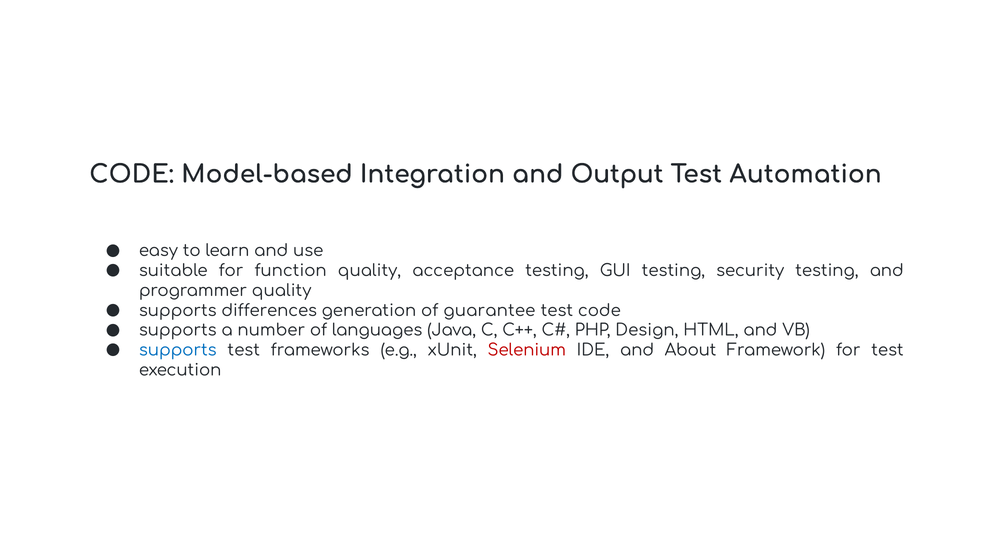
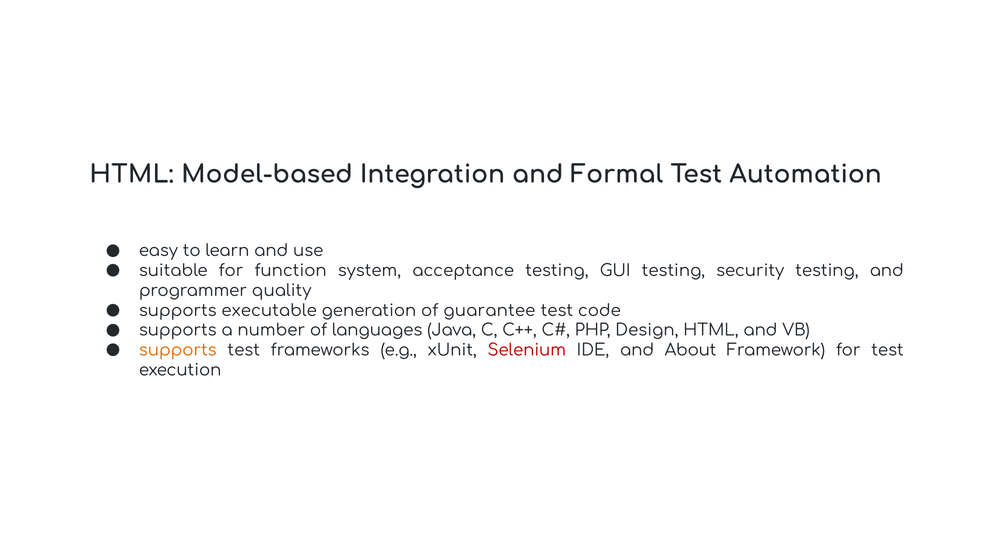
CODE at (132, 174): CODE -> HTML
Output: Output -> Formal
function quality: quality -> system
differences: differences -> executable
supports at (178, 350) colour: blue -> orange
